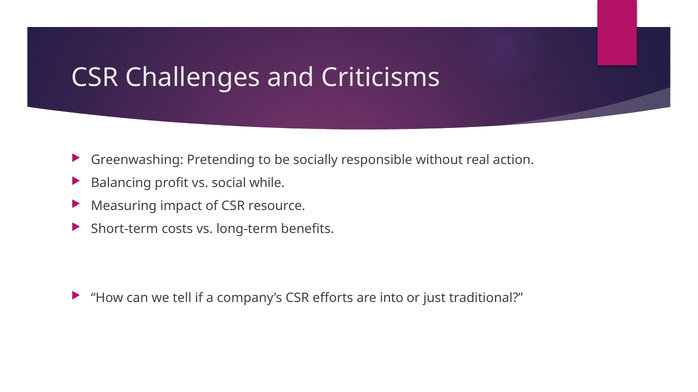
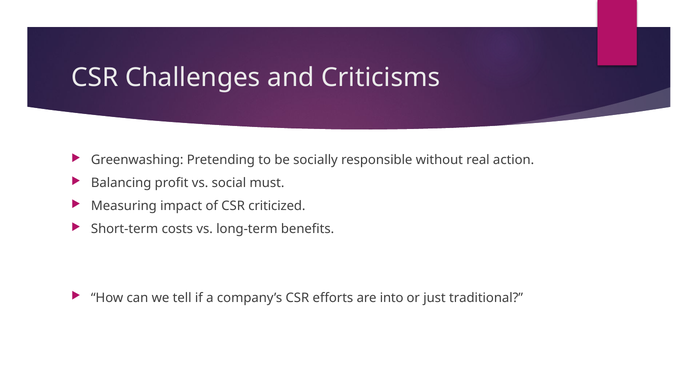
while: while -> must
resource: resource -> criticized
